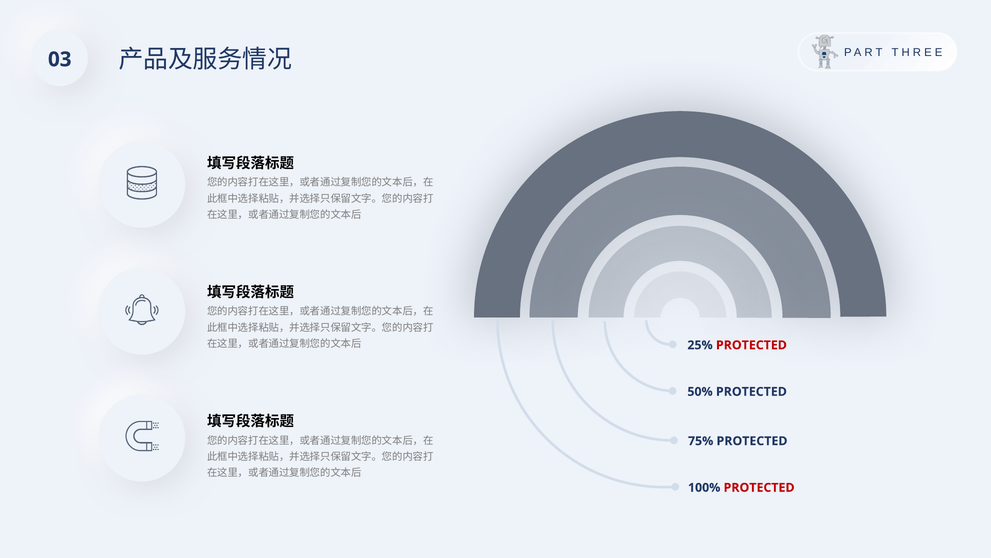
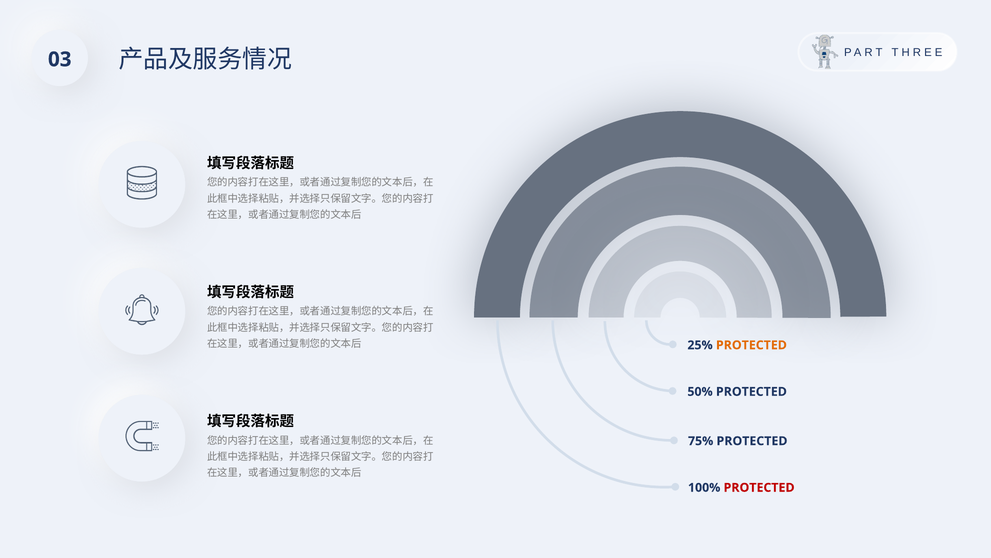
PROTECTED at (751, 345) colour: red -> orange
